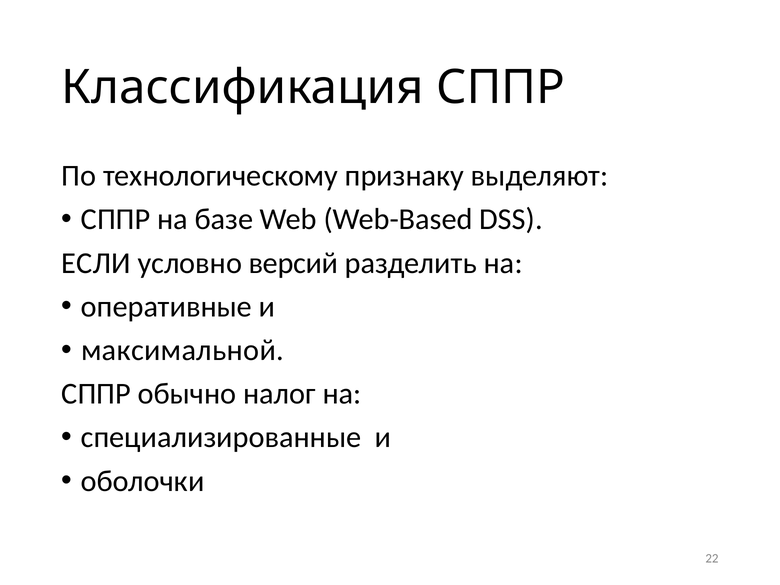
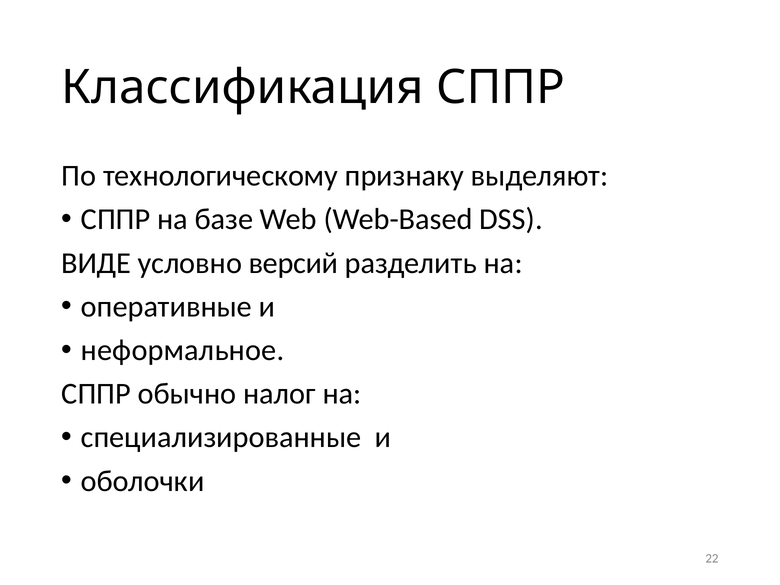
ЕСЛИ: ЕСЛИ -> ВИДЕ
максимальной: максимальной -> неформальное
